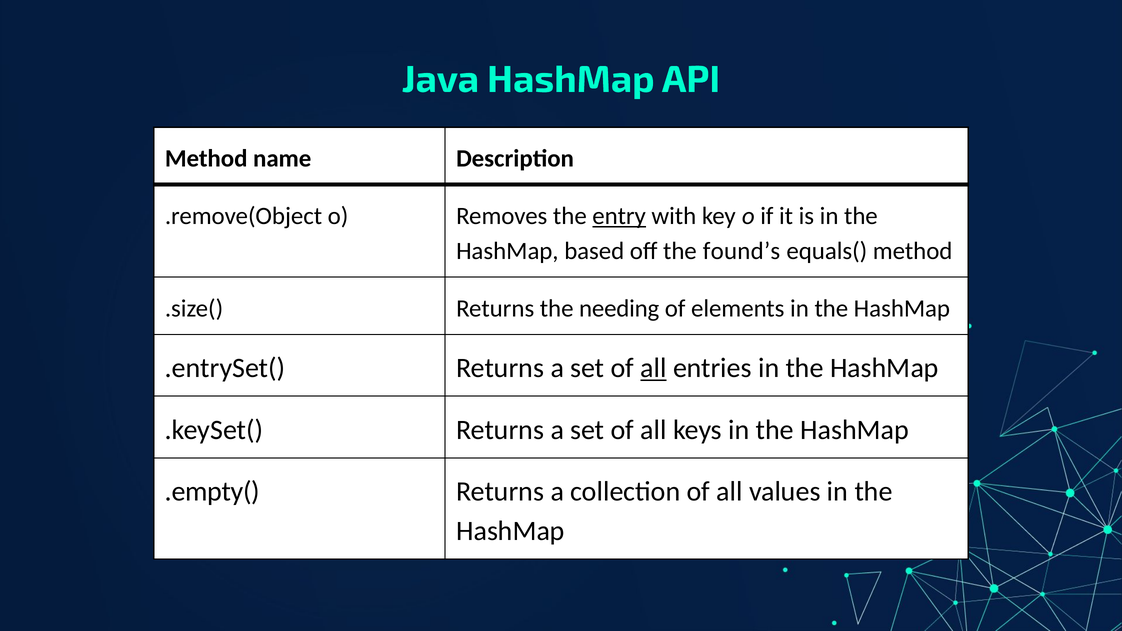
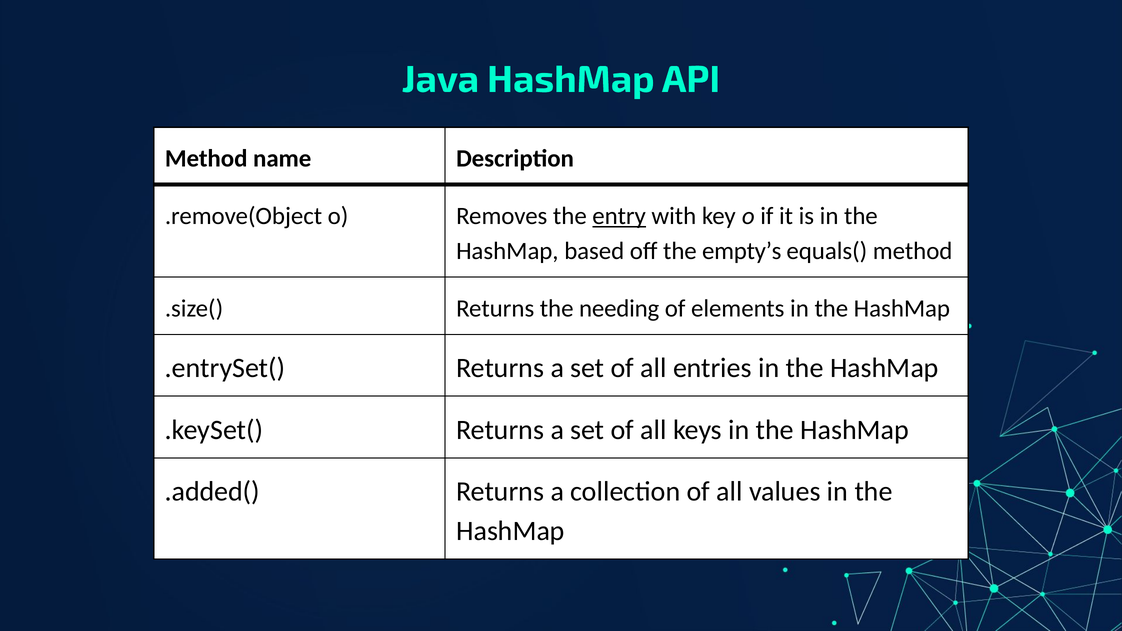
found’s: found’s -> empty’s
all at (653, 368) underline: present -> none
.empty(: .empty( -> .added(
